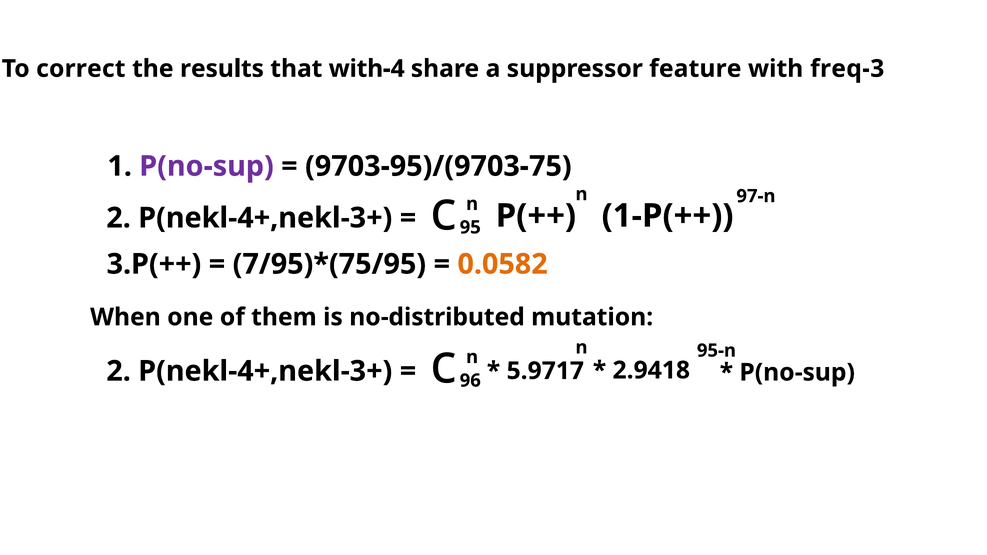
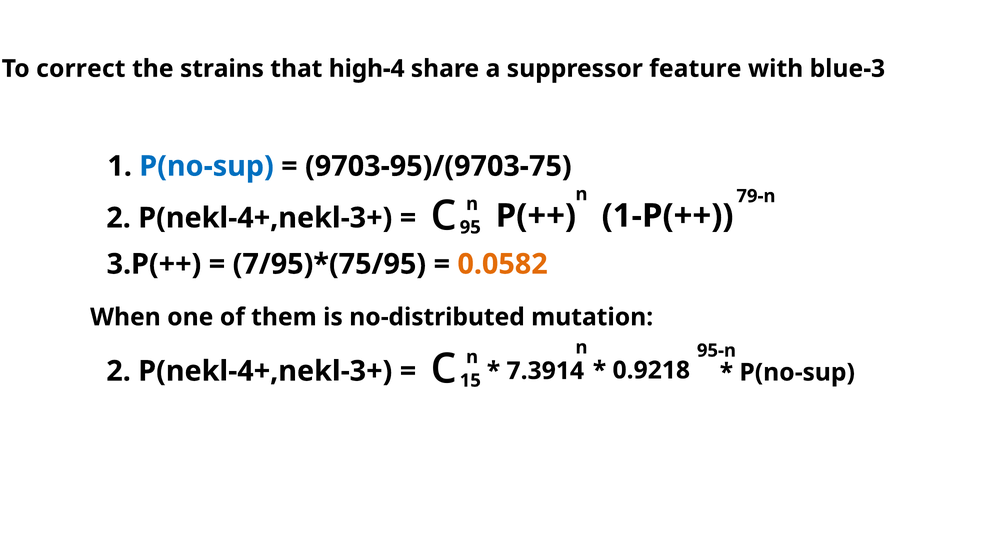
results: results -> strains
with-4: with-4 -> high-4
freq-3: freq-3 -> blue-3
P(no-sup at (207, 166) colour: purple -> blue
97-n: 97-n -> 79-n
2.9418: 2.9418 -> 0.9218
96: 96 -> 15
5.9717: 5.9717 -> 7.3914
